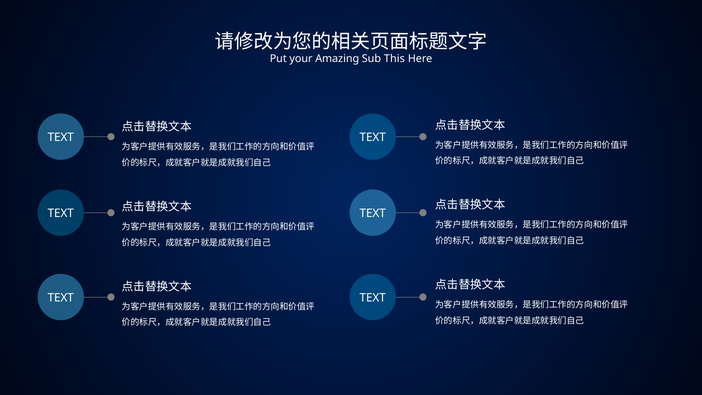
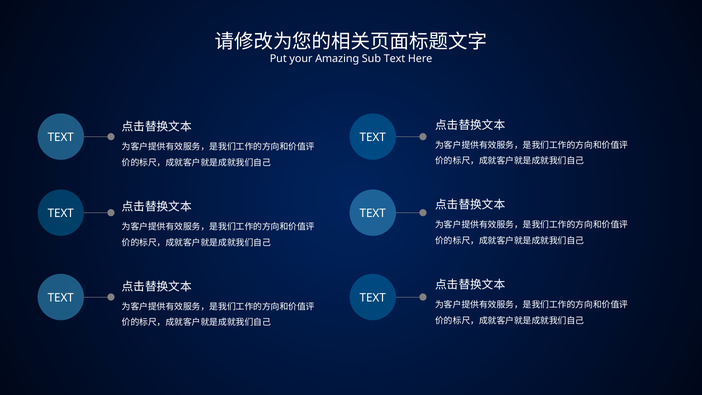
Sub This: This -> Text
